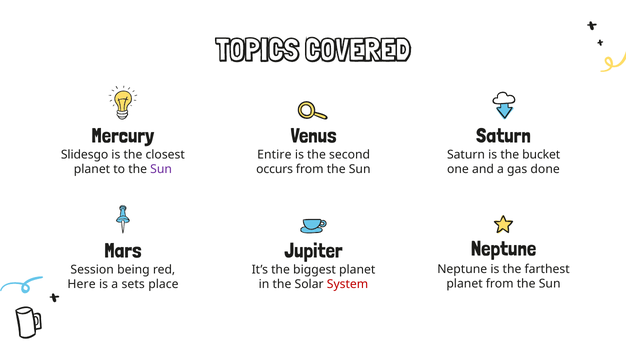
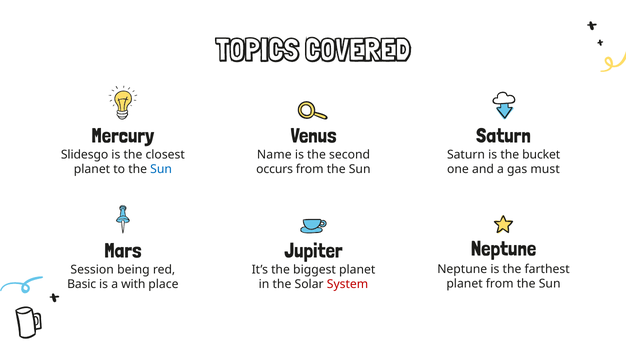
Entire: Entire -> Name
Sun at (161, 169) colour: purple -> blue
done: done -> must
Here: Here -> Basic
sets: sets -> with
